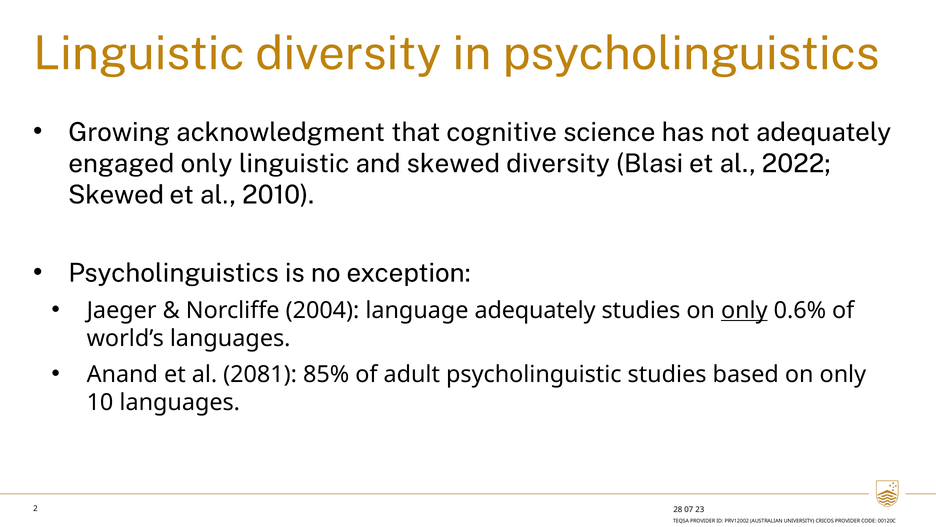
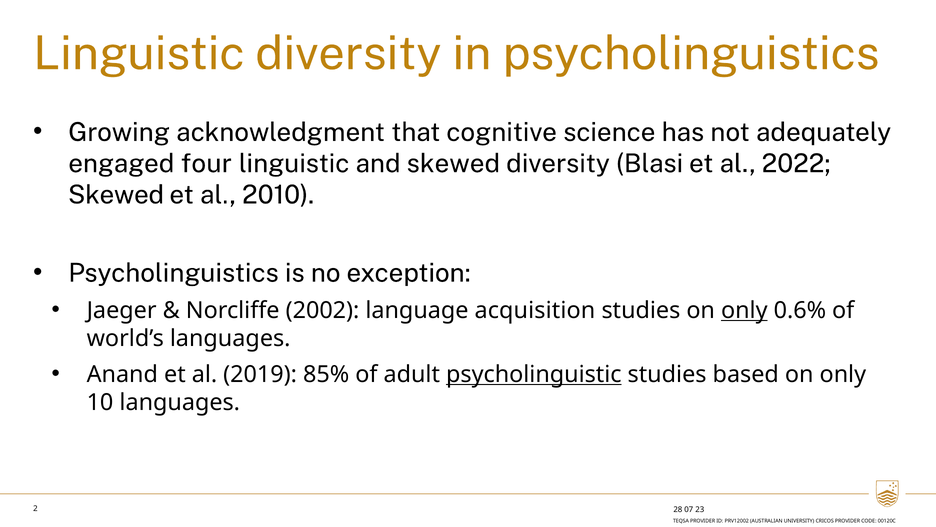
engaged only: only -> four
2004: 2004 -> 2002
language adequately: adequately -> acquisition
2081: 2081 -> 2019
psycholinguistic underline: none -> present
